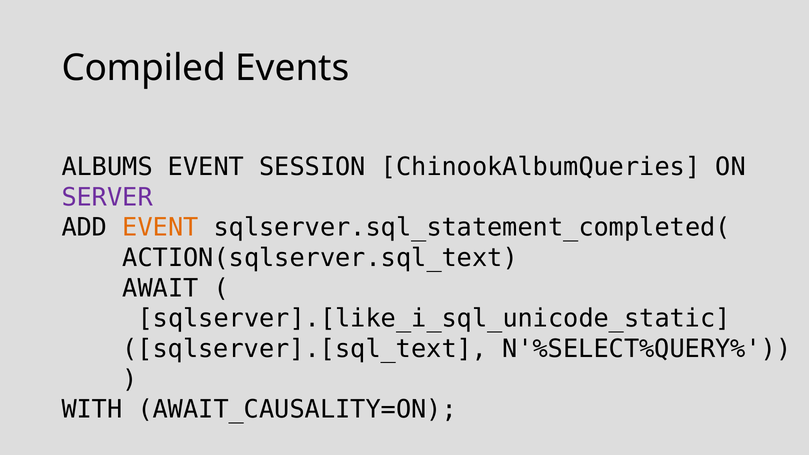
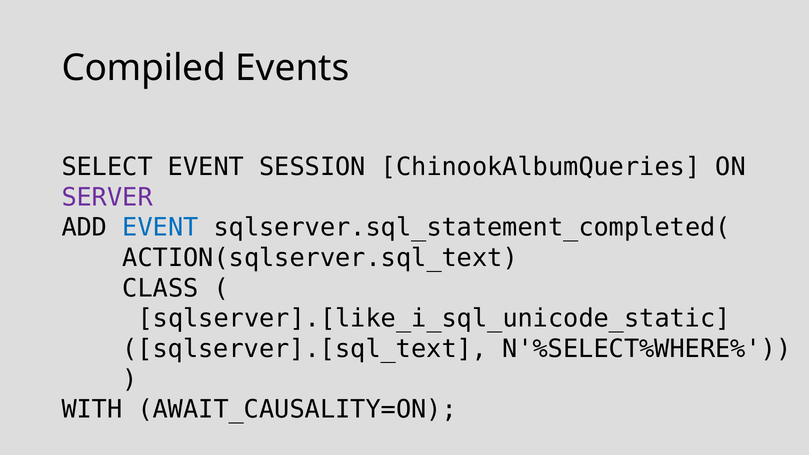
ALBUMS: ALBUMS -> SELECT
EVENT at (160, 228) colour: orange -> blue
AWAIT: AWAIT -> CLASS
N'%SELECT%QUERY%: N'%SELECT%QUERY% -> N'%SELECT%WHERE%
